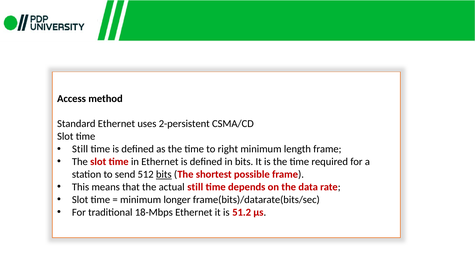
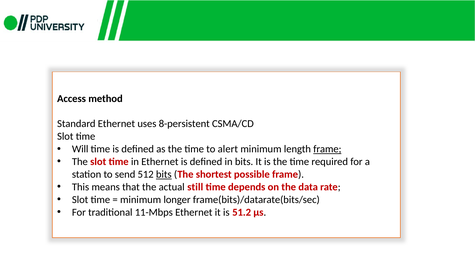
2-persistent: 2-persistent -> 8-persistent
Still at (80, 149): Still -> Will
right: right -> alert
frame at (327, 149) underline: none -> present
18-Mbps: 18-Mbps -> 11-Mbps
